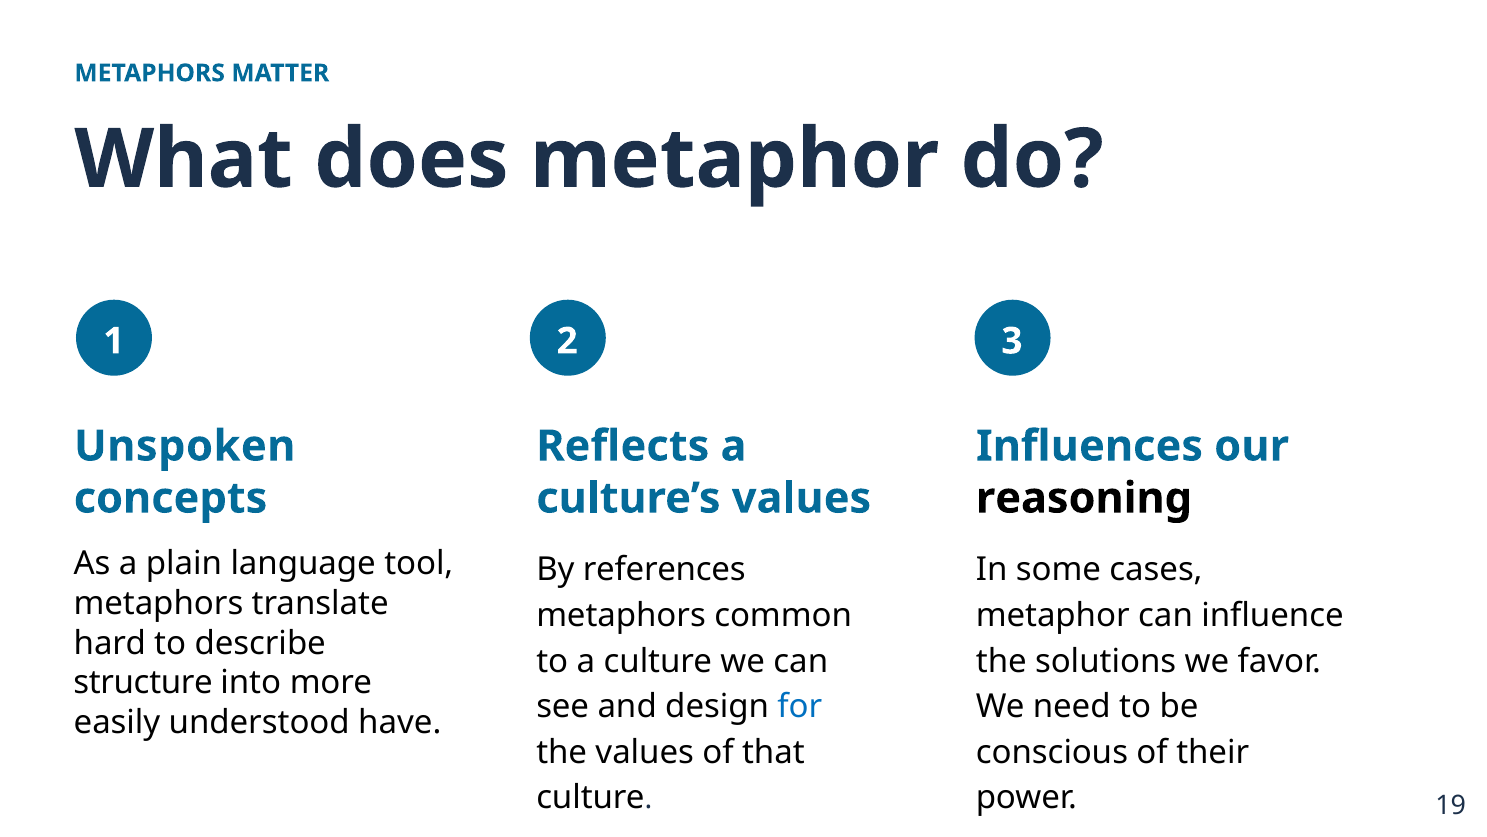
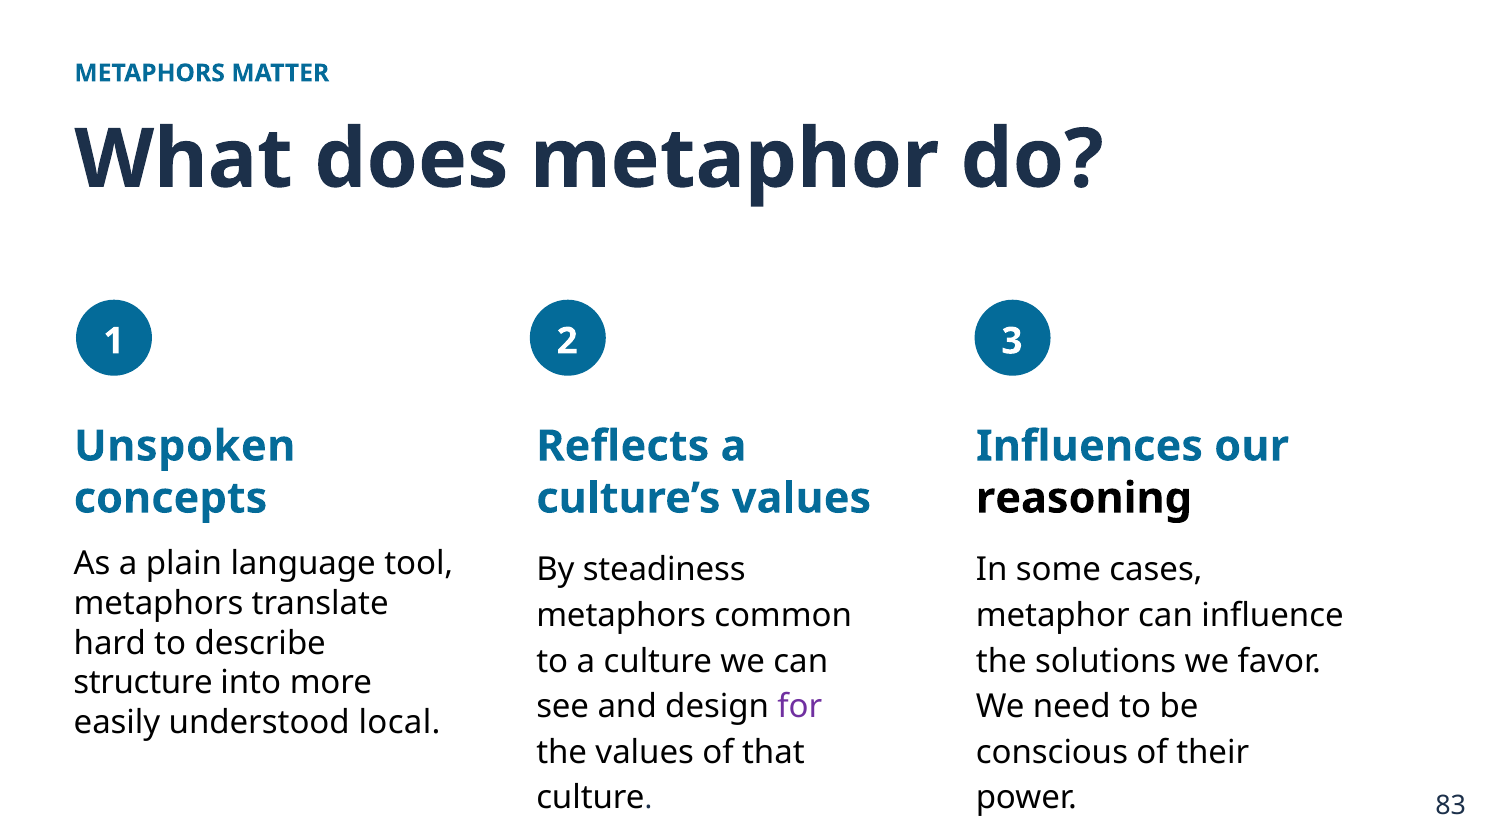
references: references -> steadiness
for colour: blue -> purple
have: have -> local
19: 19 -> 83
